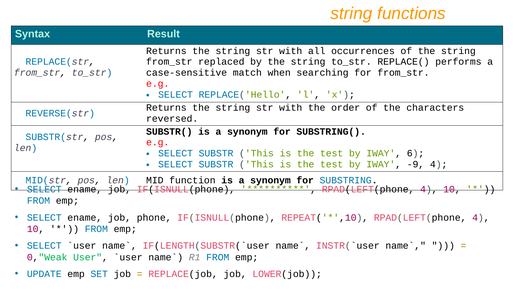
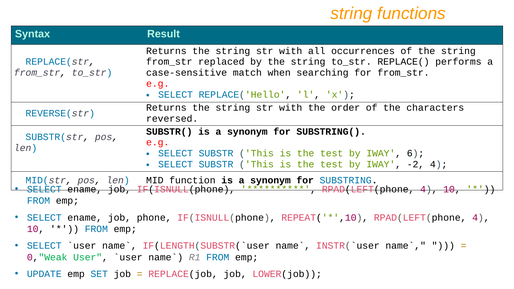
-9: -9 -> -2
